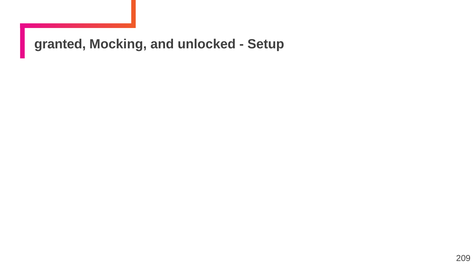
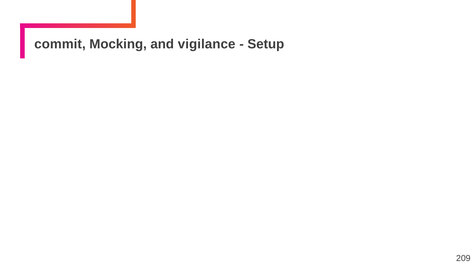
granted: granted -> commit
unlocked: unlocked -> vigilance
